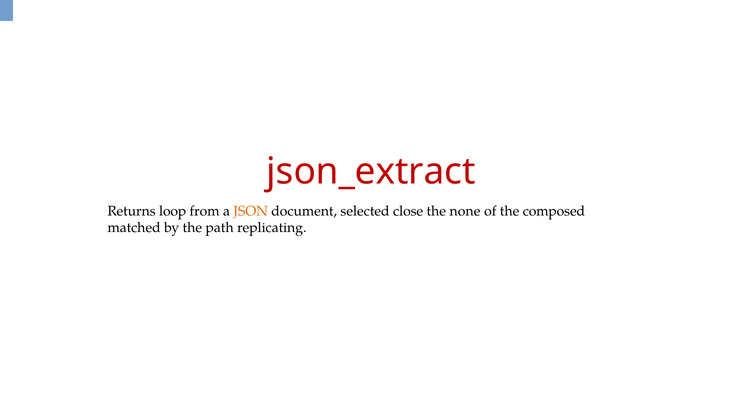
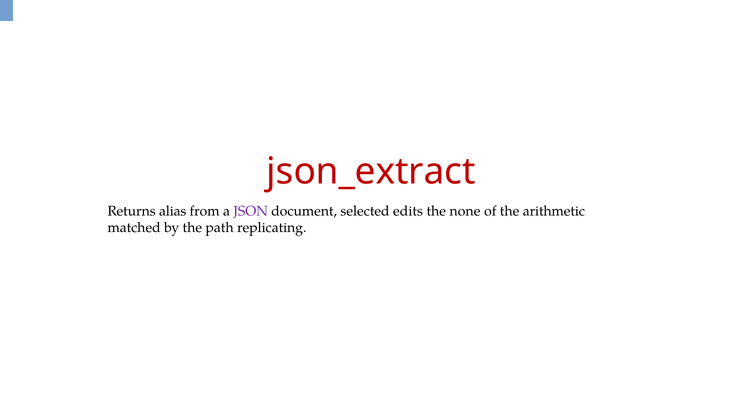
loop: loop -> alias
JSON colour: orange -> purple
close: close -> edits
composed: composed -> arithmetic
